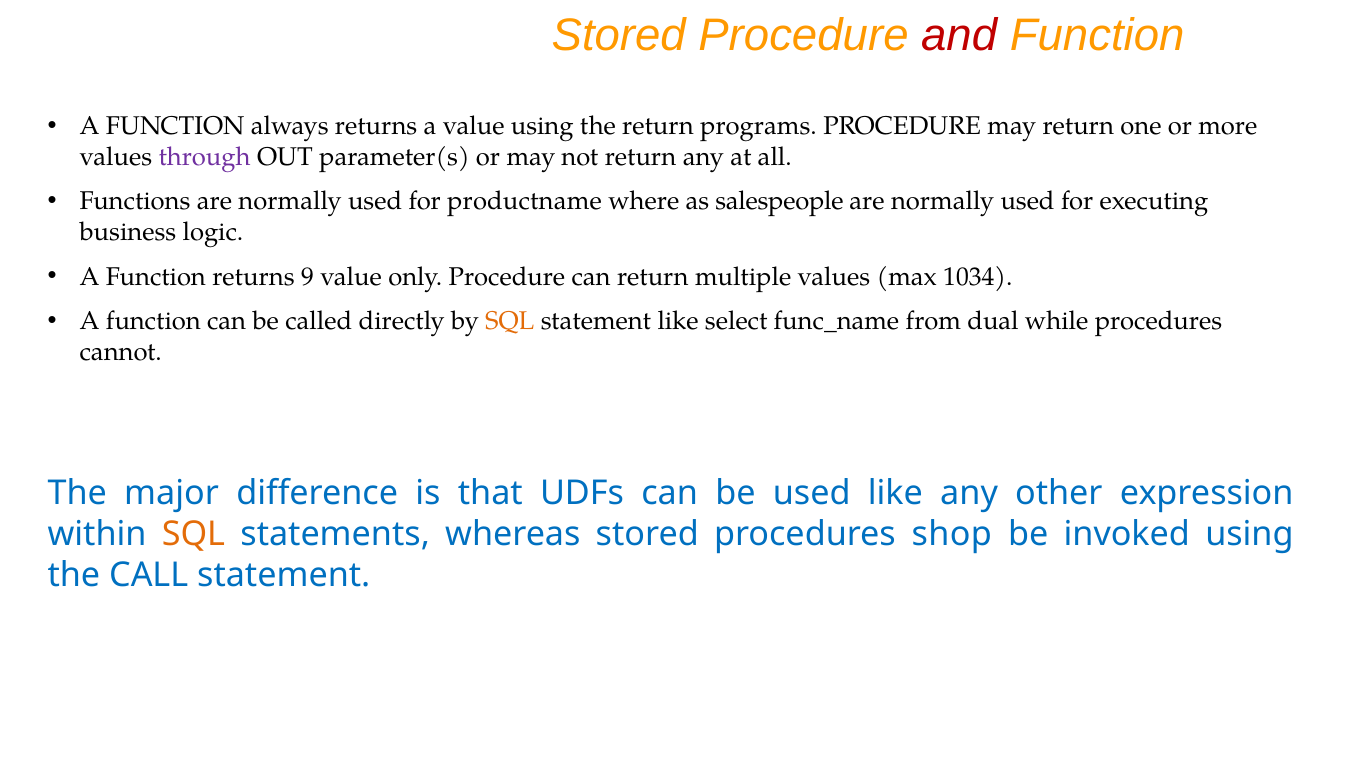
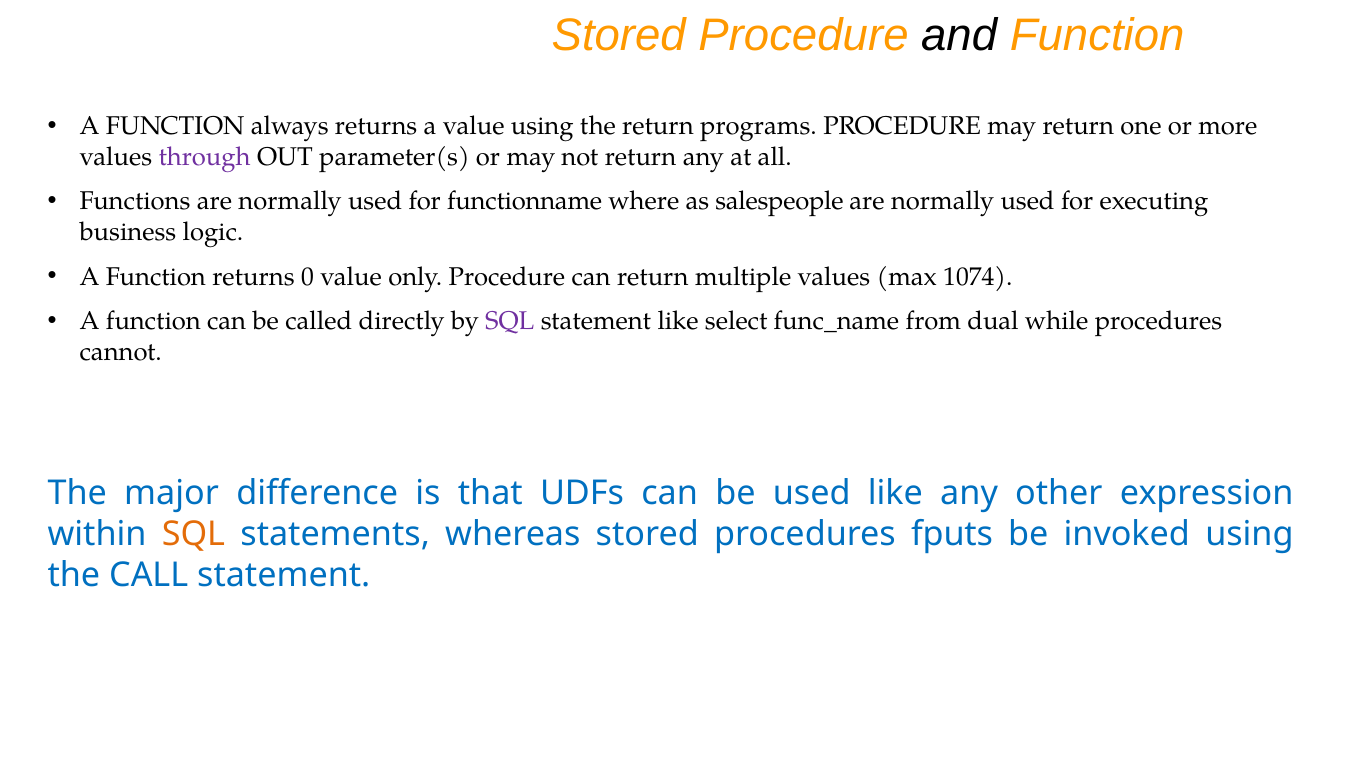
and colour: red -> black
productname: productname -> functionname
9: 9 -> 0
1034: 1034 -> 1074
SQL at (510, 321) colour: orange -> purple
shop: shop -> fputs
